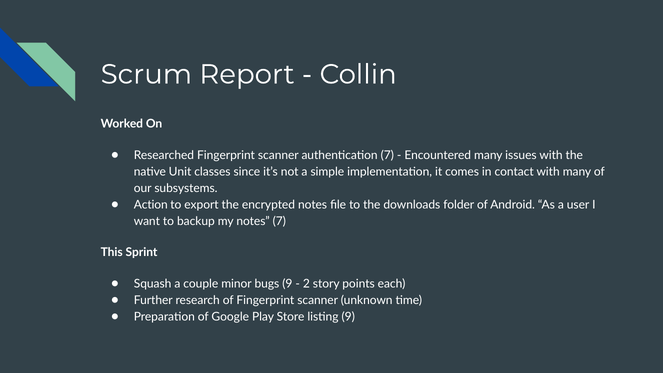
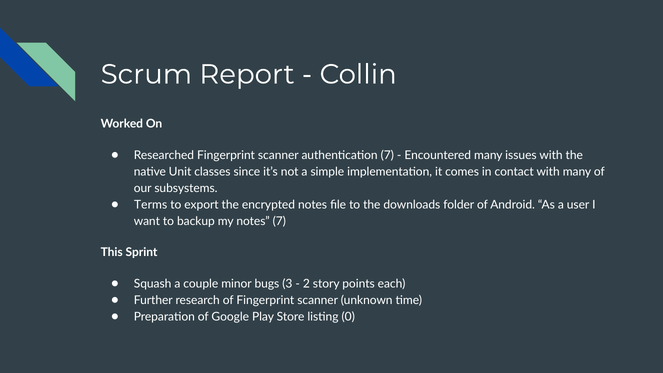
Action: Action -> Terms
bugs 9: 9 -> 3
listing 9: 9 -> 0
